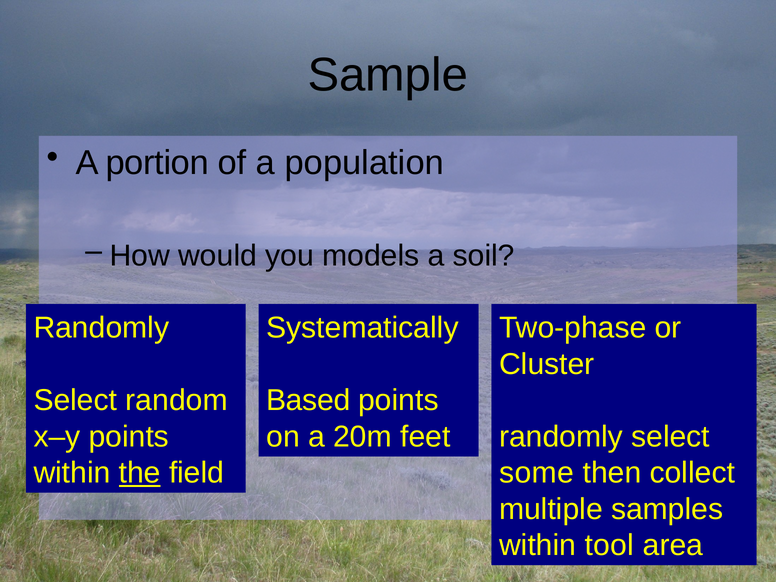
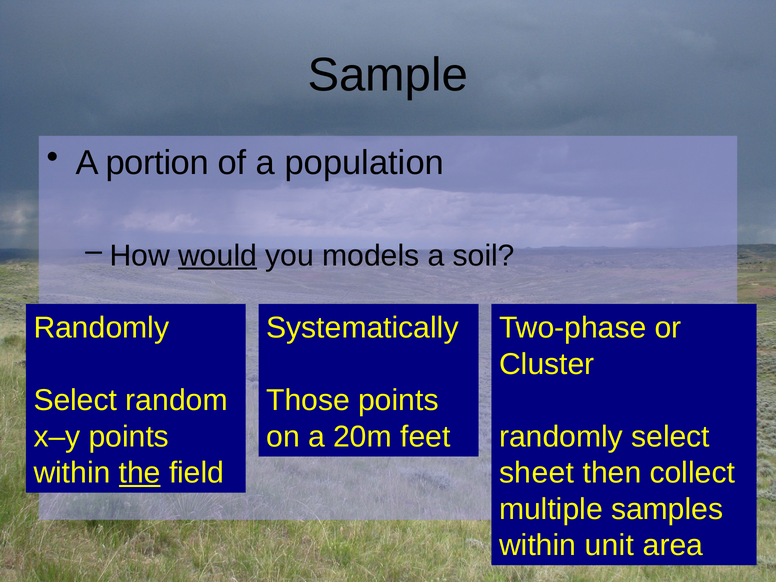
would underline: none -> present
Based: Based -> Those
some: some -> sheet
tool: tool -> unit
